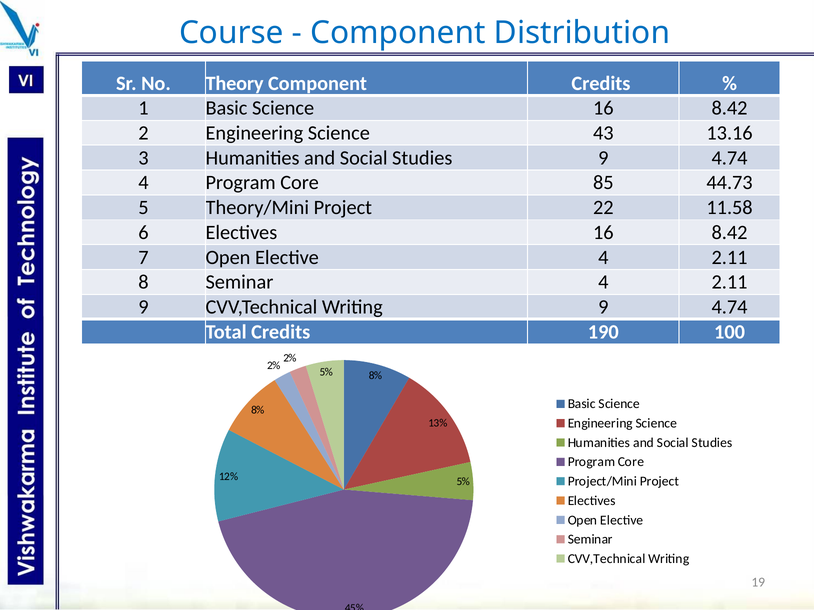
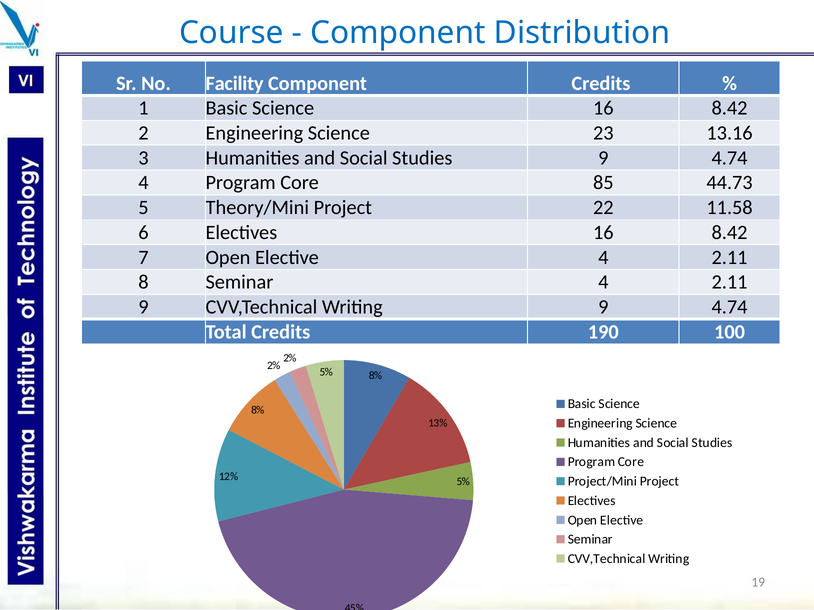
Theory: Theory -> Facility
43: 43 -> 23
